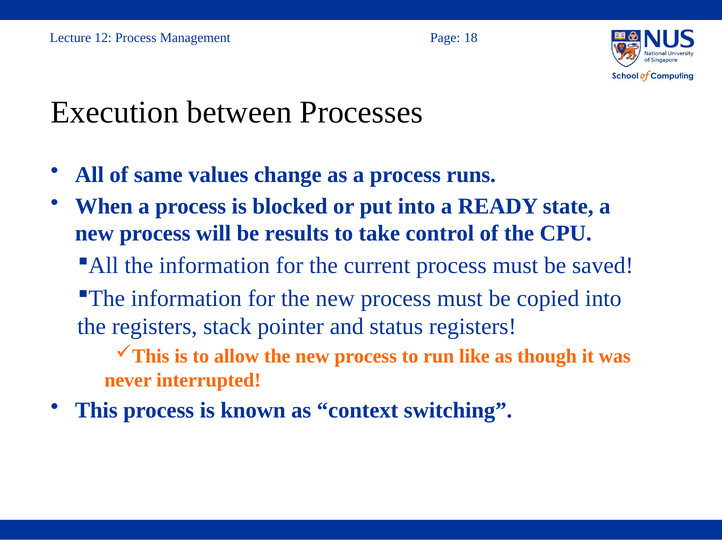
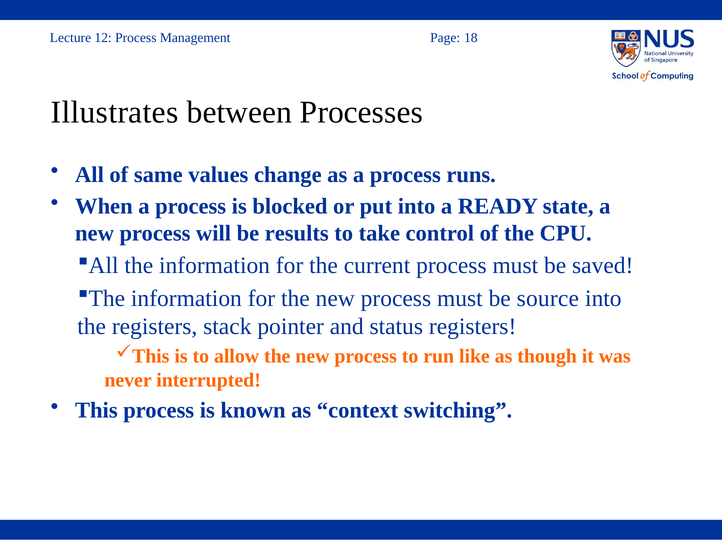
Execution: Execution -> Illustrates
copied: copied -> source
